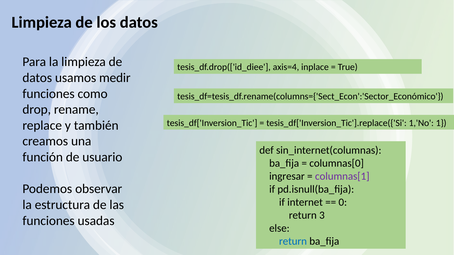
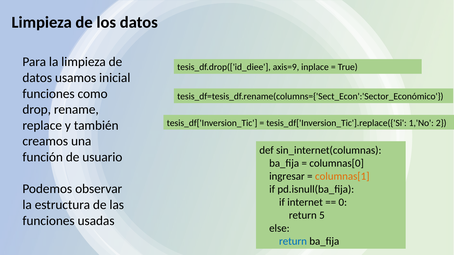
axis=4: axis=4 -> axis=9
medir: medir -> inicial
1: 1 -> 2
columnas[1 colour: purple -> orange
3: 3 -> 5
